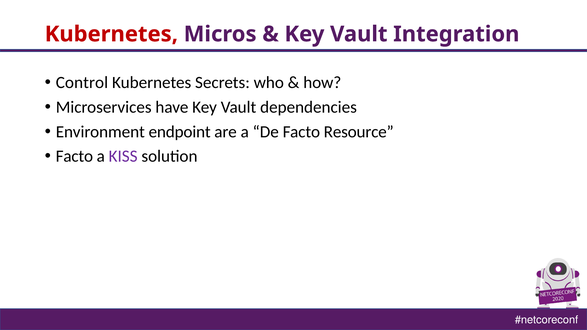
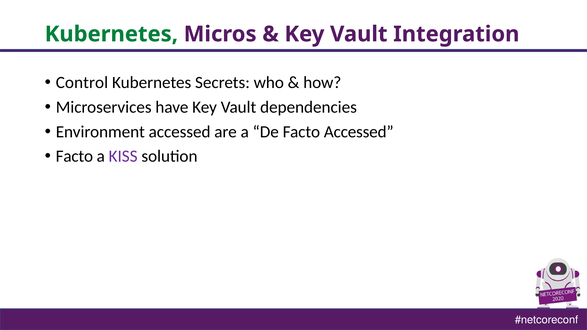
Kubernetes at (111, 34) colour: red -> green
Environment endpoint: endpoint -> accessed
Facto Resource: Resource -> Accessed
